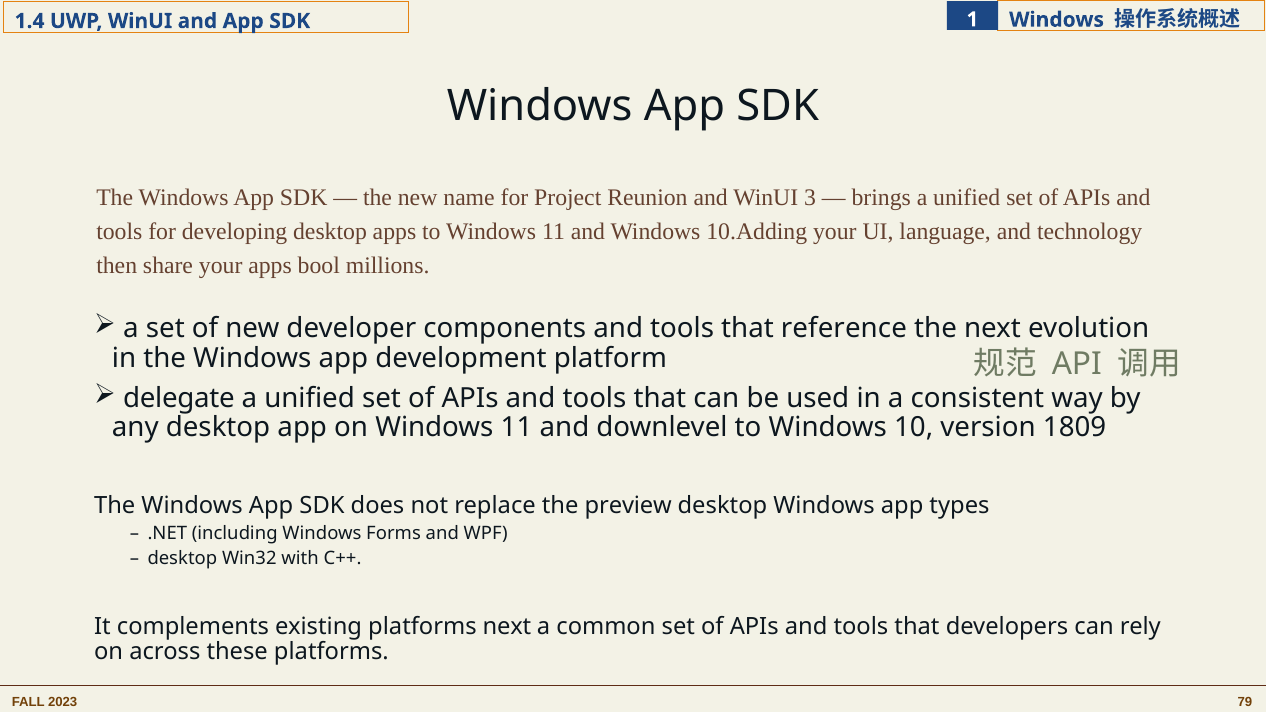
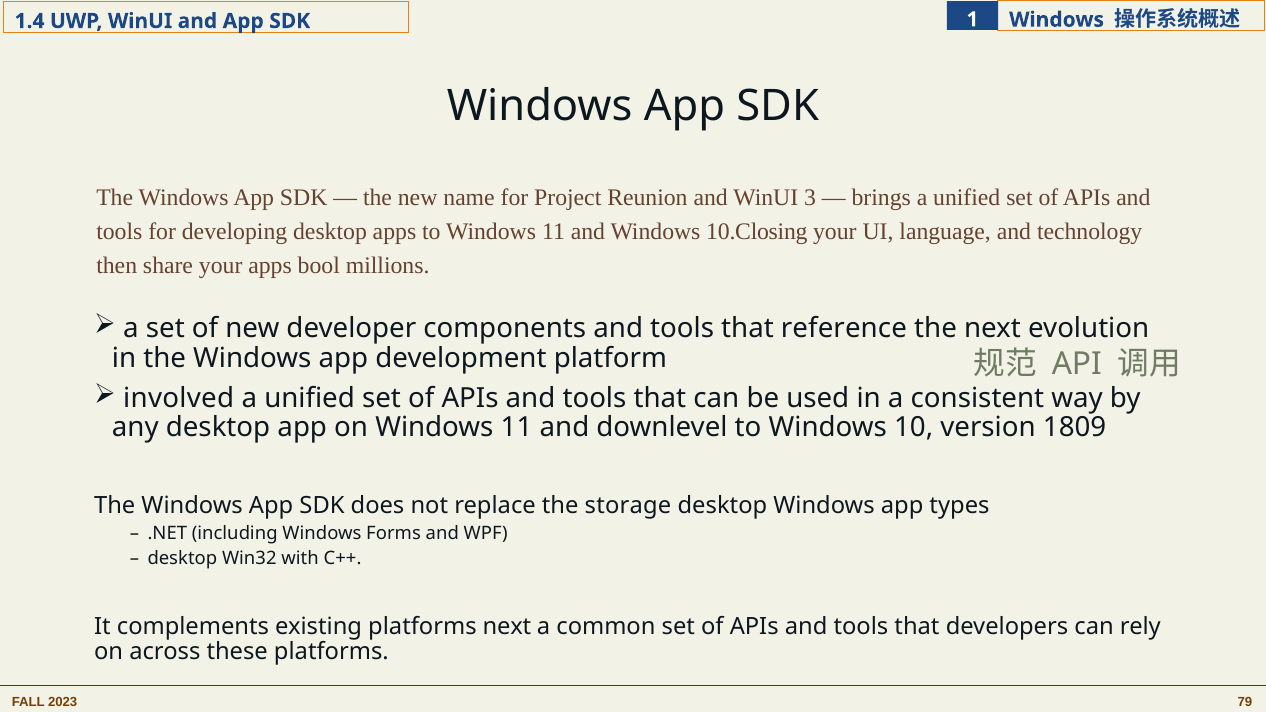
10.Adding: 10.Adding -> 10.Closing
delegate: delegate -> involved
preview: preview -> storage
